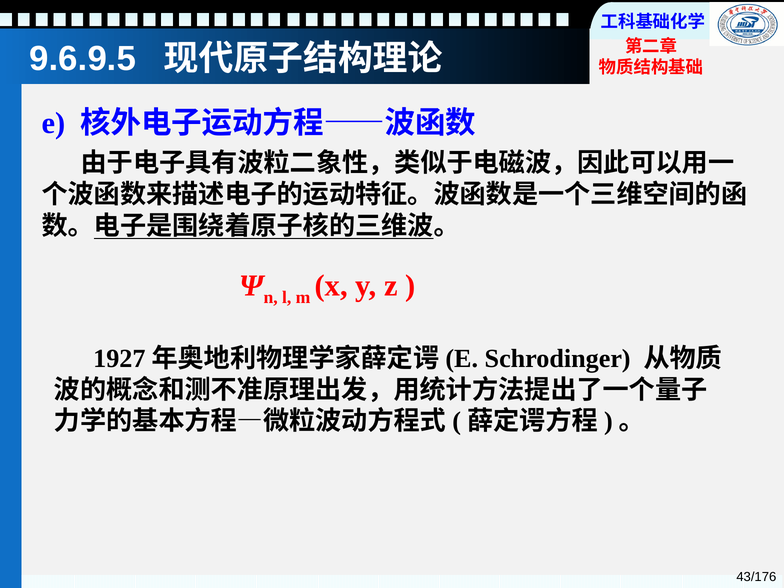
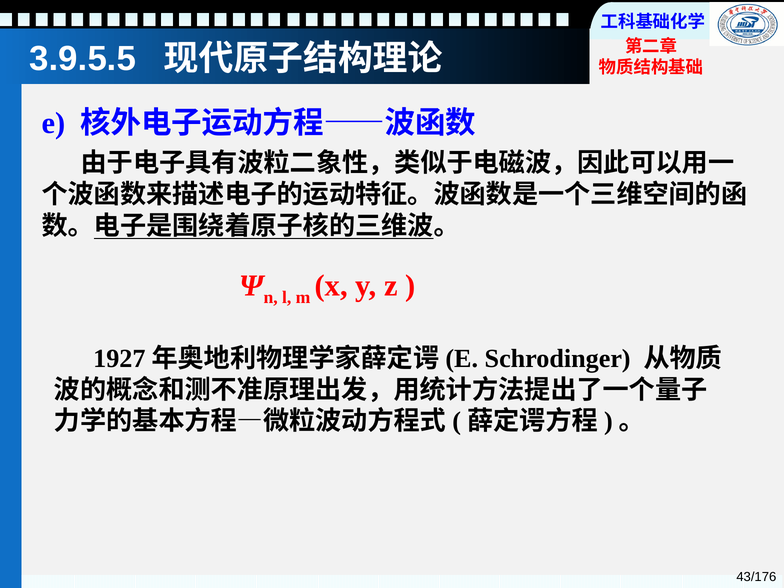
9.6.9.5: 9.6.9.5 -> 3.9.5.5
